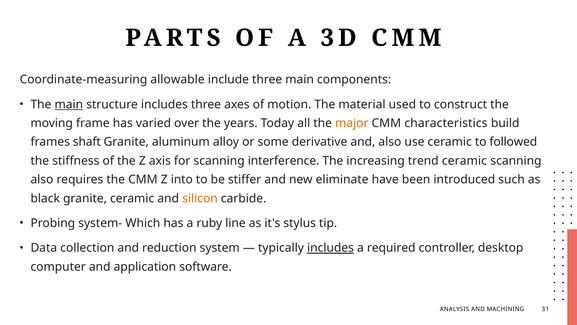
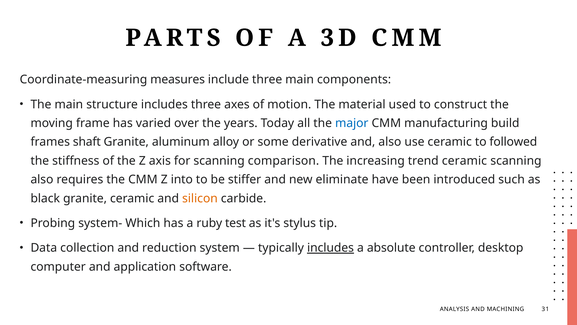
allowable: allowable -> measures
main at (69, 104) underline: present -> none
major colour: orange -> blue
characteristics: characteristics -> manufacturing
interference: interference -> comparison
line: line -> test
required: required -> absolute
